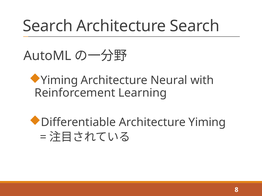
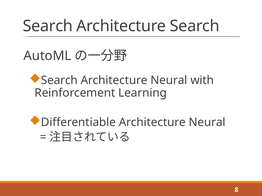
Yiming at (59, 81): Yiming -> Search
Differentiable Architecture Yiming: Yiming -> Neural
